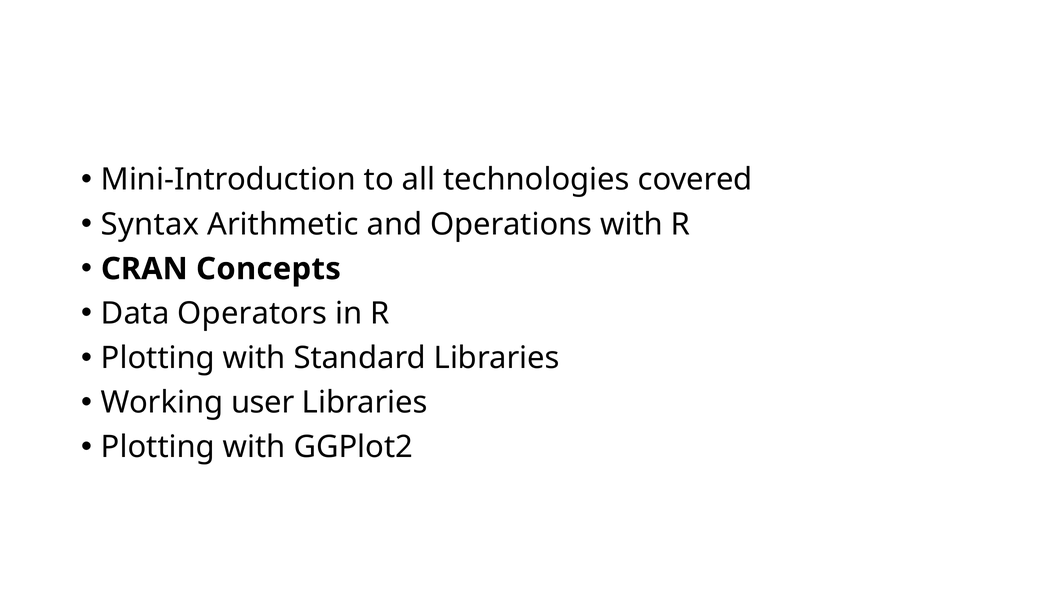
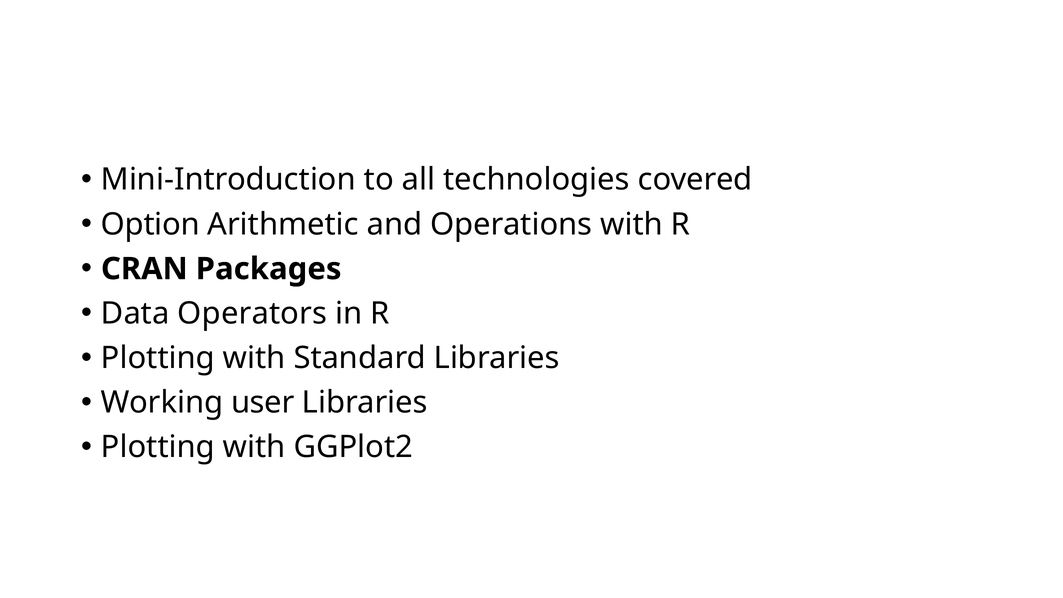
Syntax: Syntax -> Option
Concepts: Concepts -> Packages
